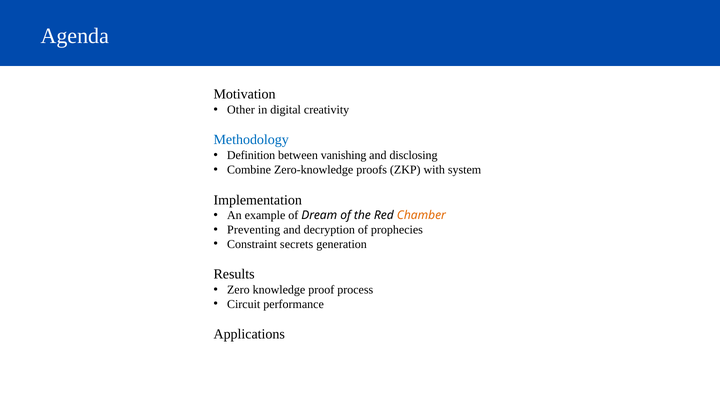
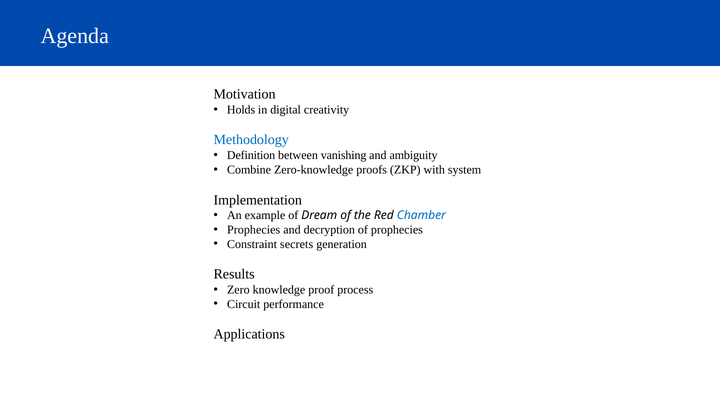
Other: Other -> Holds
disclosing: disclosing -> ambiguity
Chamber colour: orange -> blue
Preventing at (254, 230): Preventing -> Prophecies
